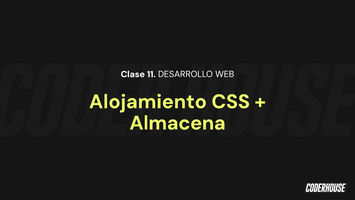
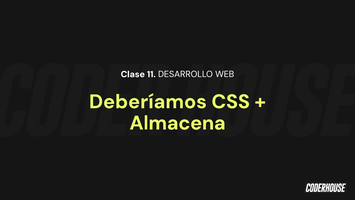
Alojamiento: Alojamiento -> Deberíamos
